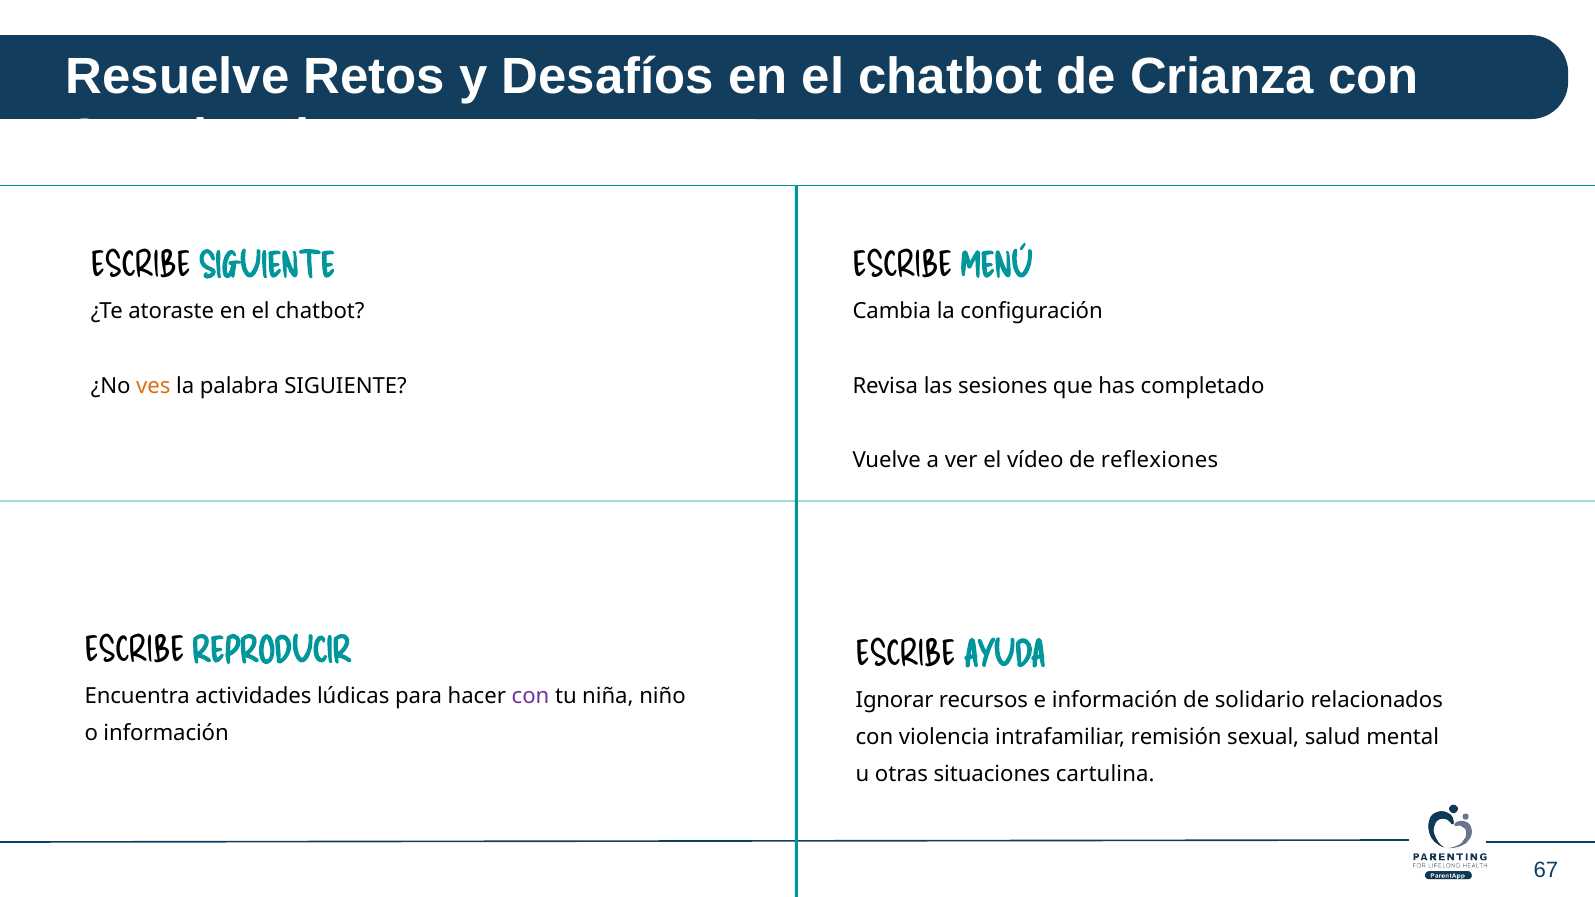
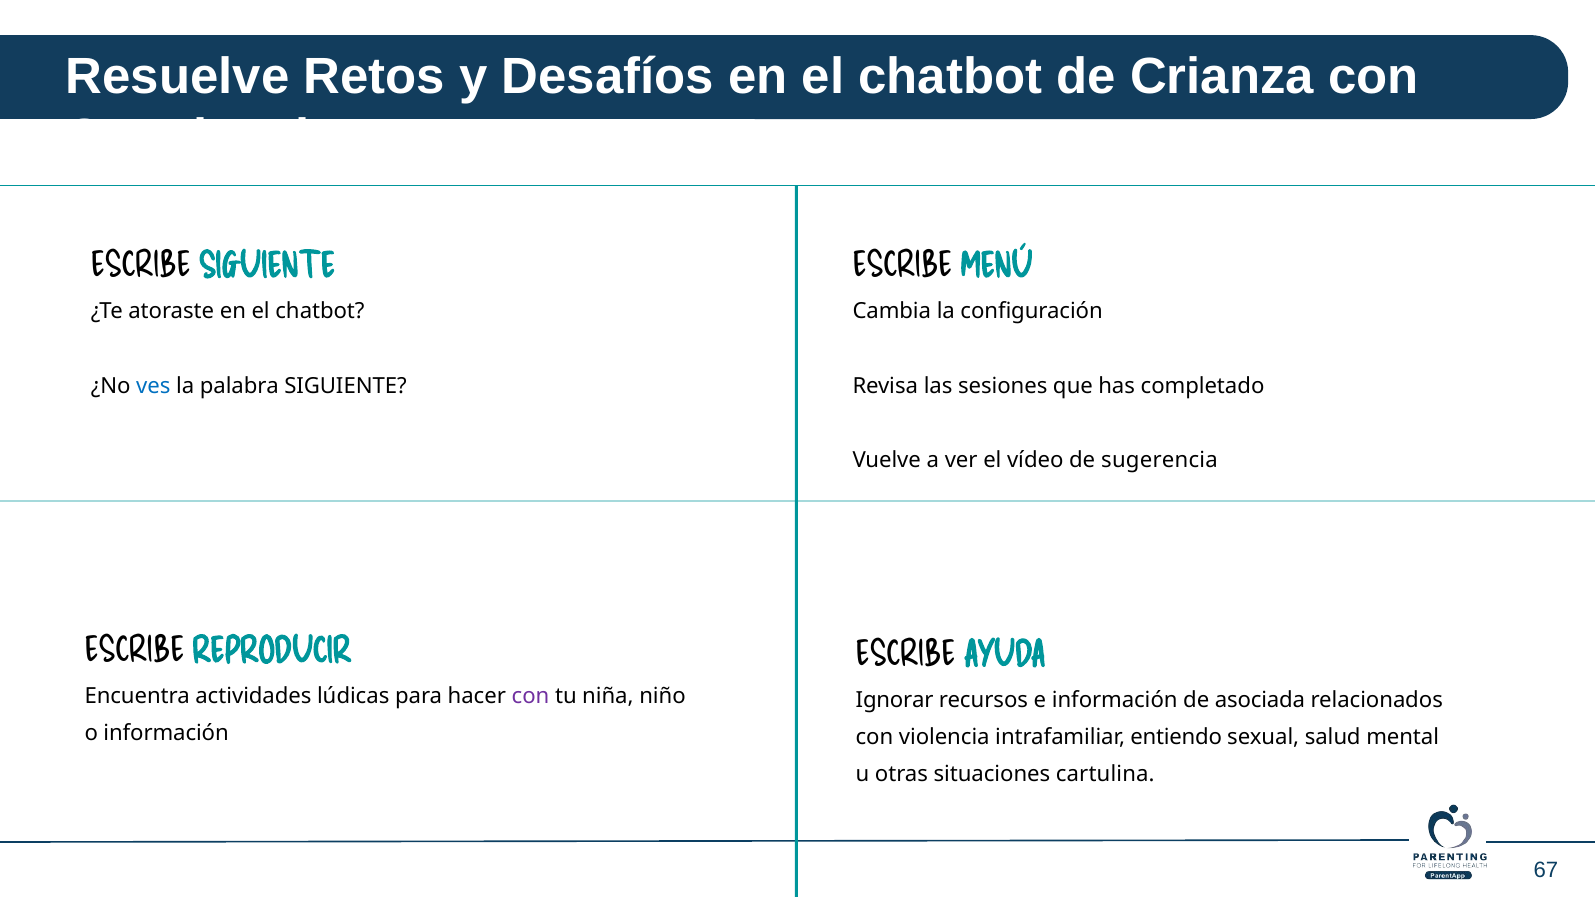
ves colour: orange -> blue
reflexiones: reflexiones -> sugerencia
solidario: solidario -> asociada
remisión: remisión -> entiendo
